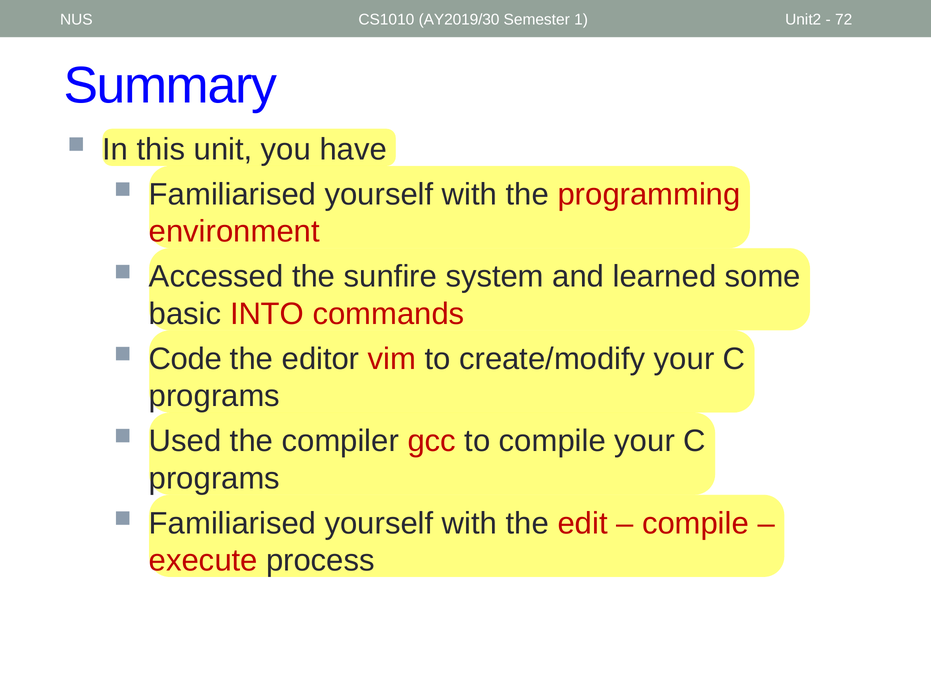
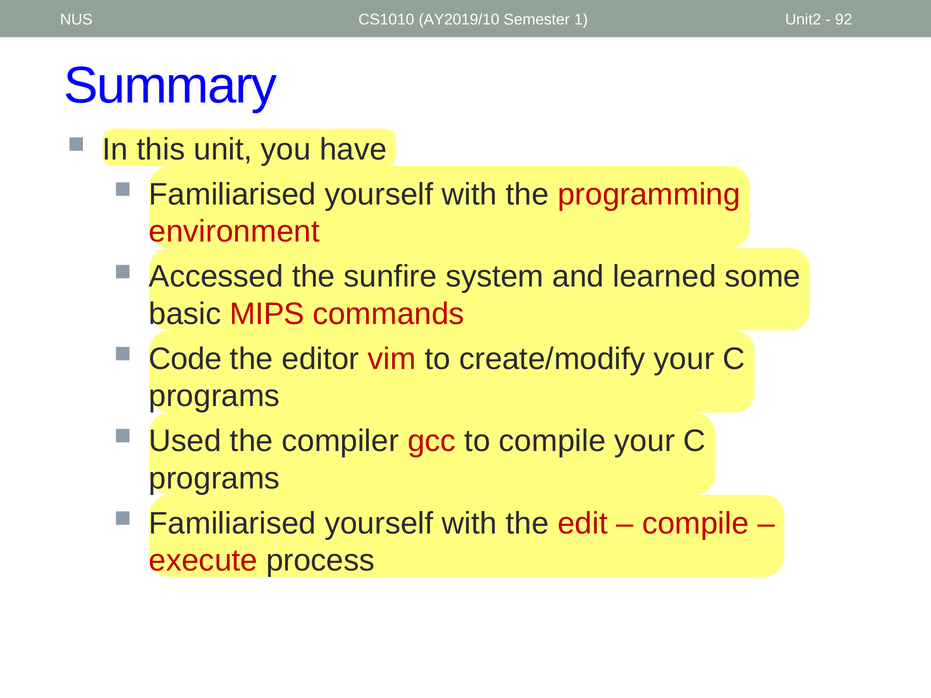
AY2019/30: AY2019/30 -> AY2019/10
72: 72 -> 92
INTO: INTO -> MIPS
